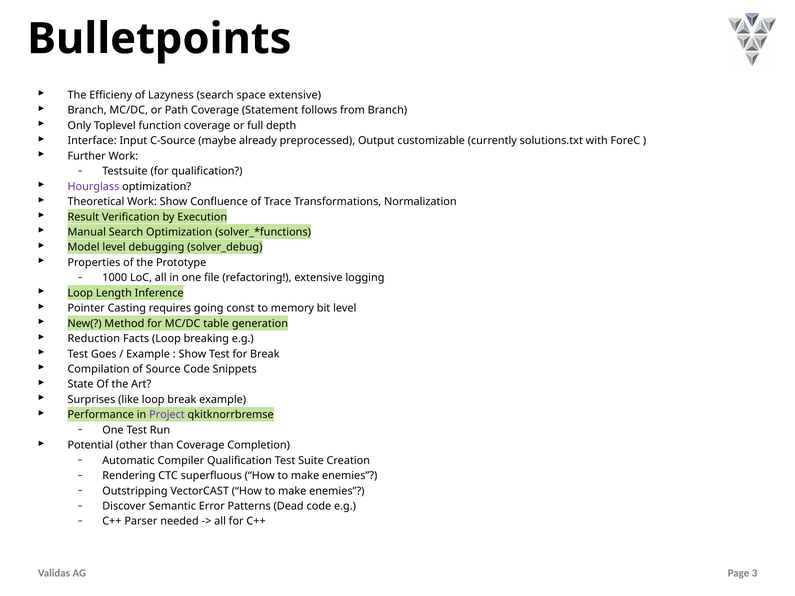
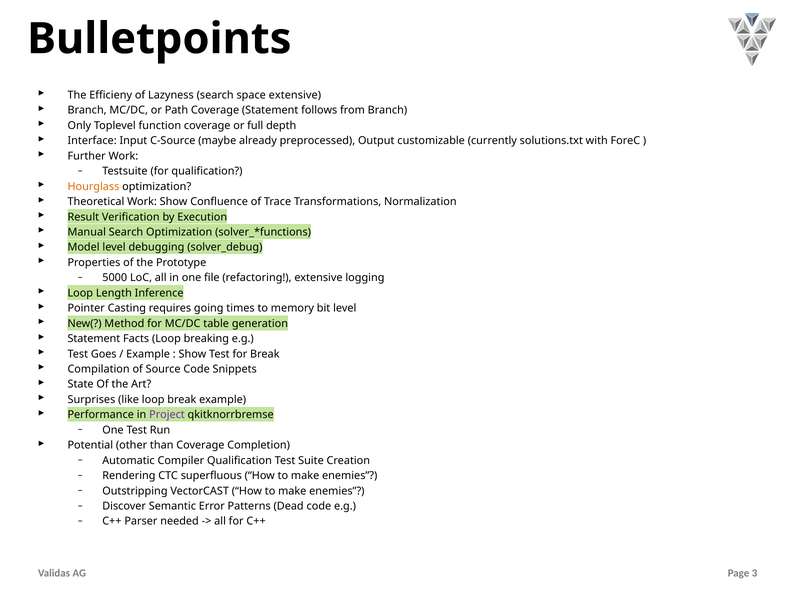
Hourglass colour: purple -> orange
1000: 1000 -> 5000
const: const -> times
Reduction at (94, 339): Reduction -> Statement
